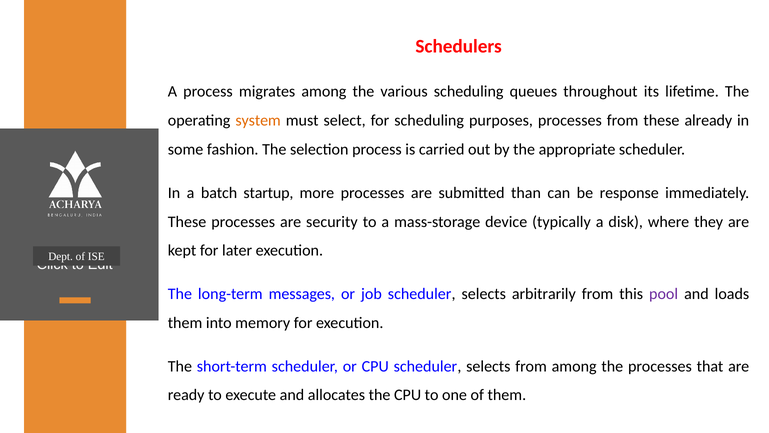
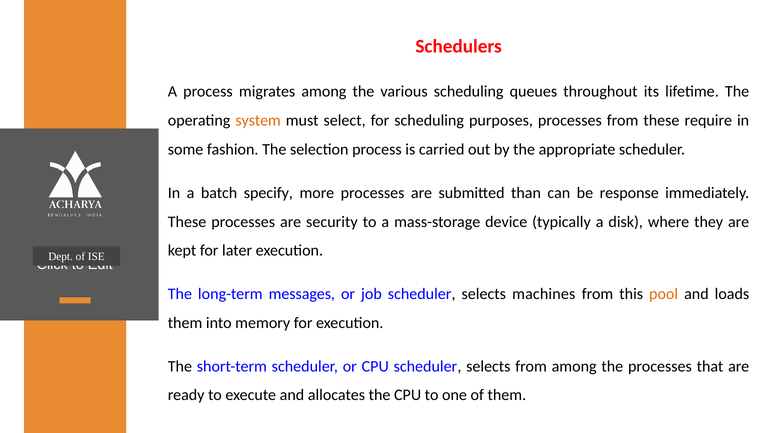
already: already -> require
startup: startup -> specify
arbitrarily: arbitrarily -> machines
pool colour: purple -> orange
